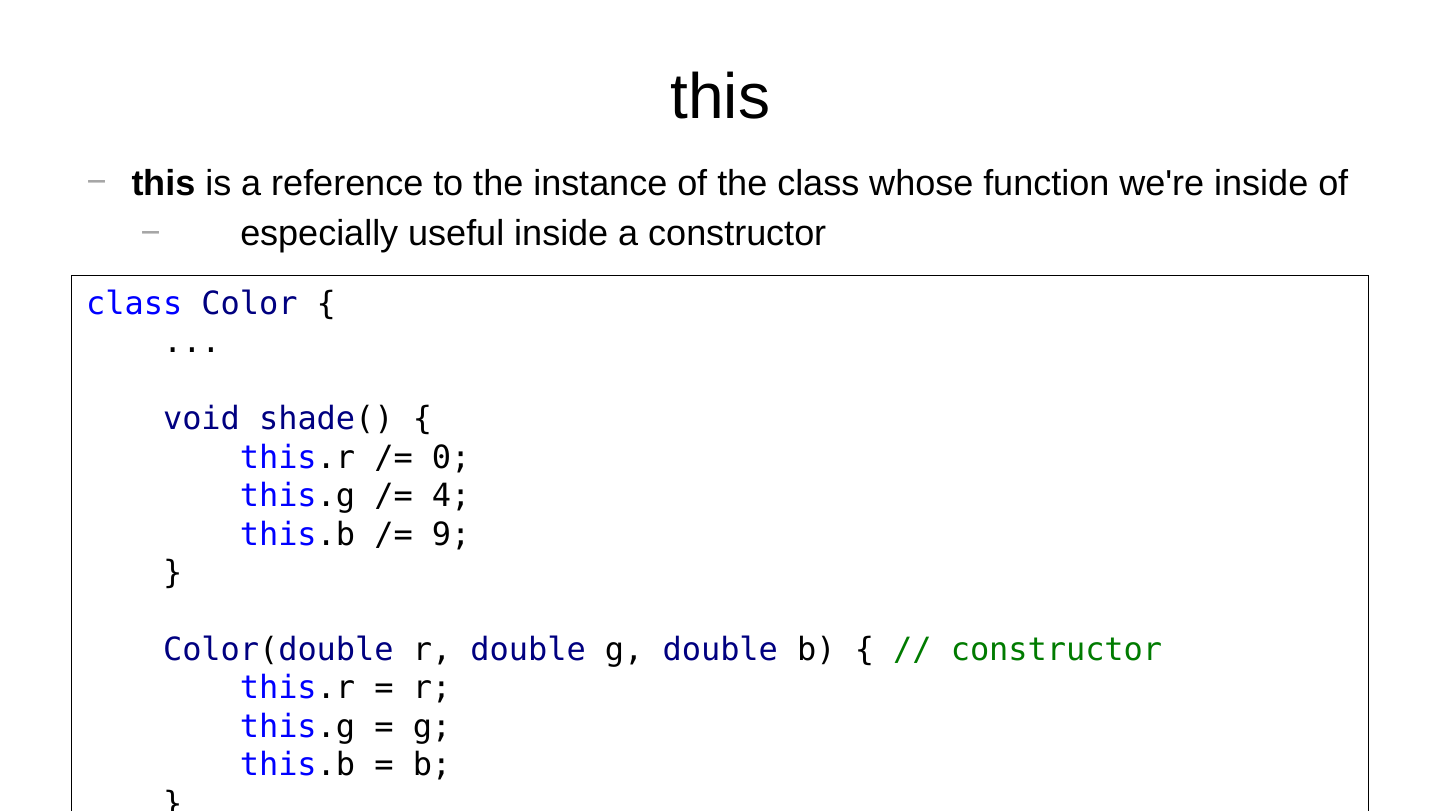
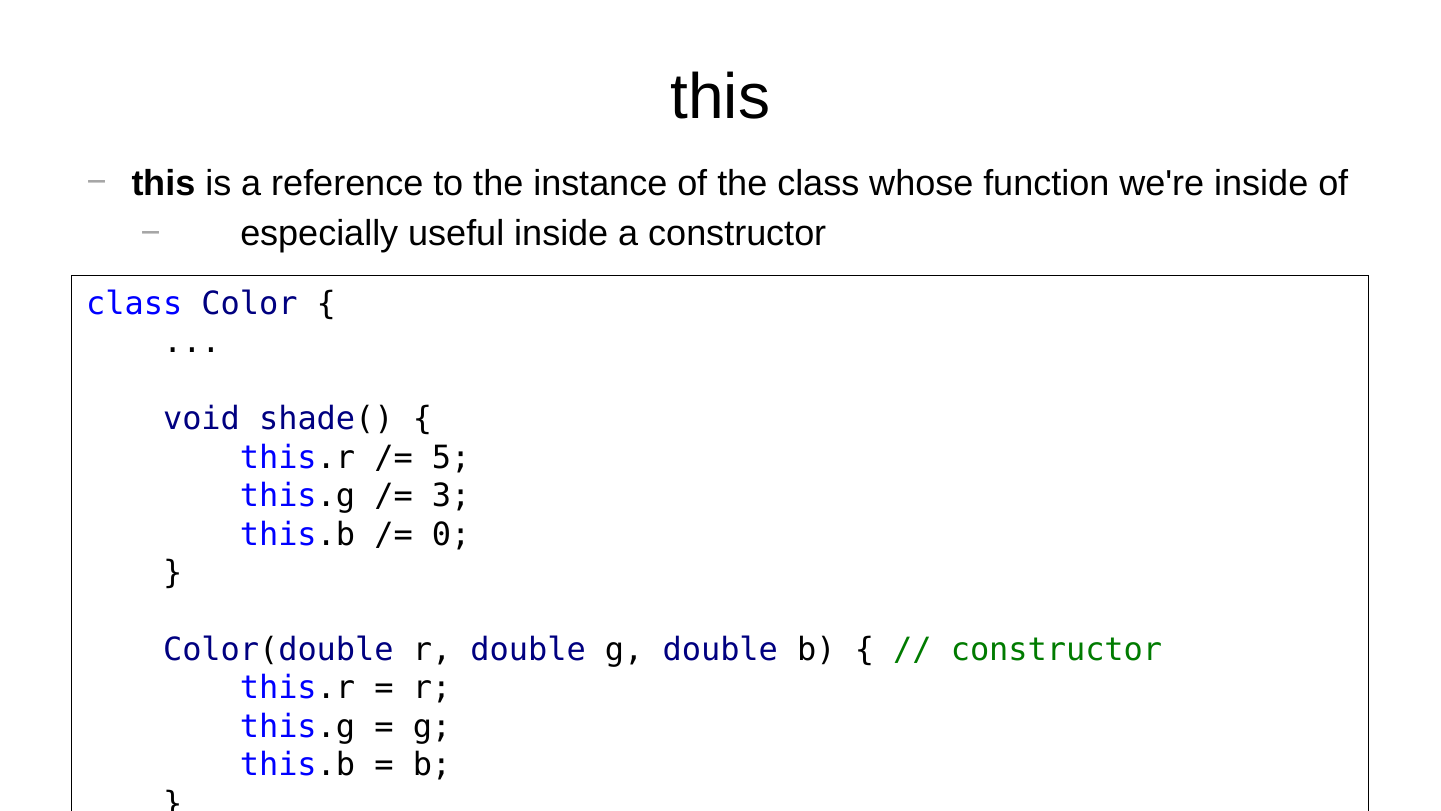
0: 0 -> 5
4: 4 -> 3
9: 9 -> 0
